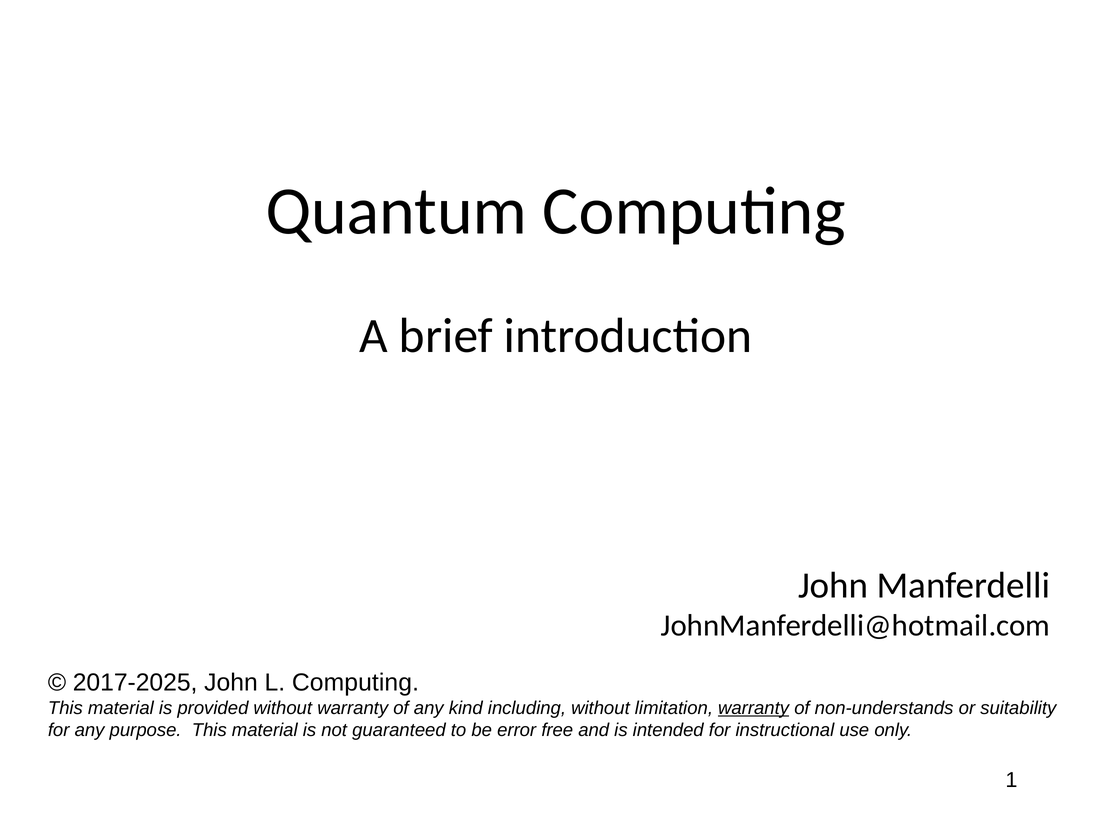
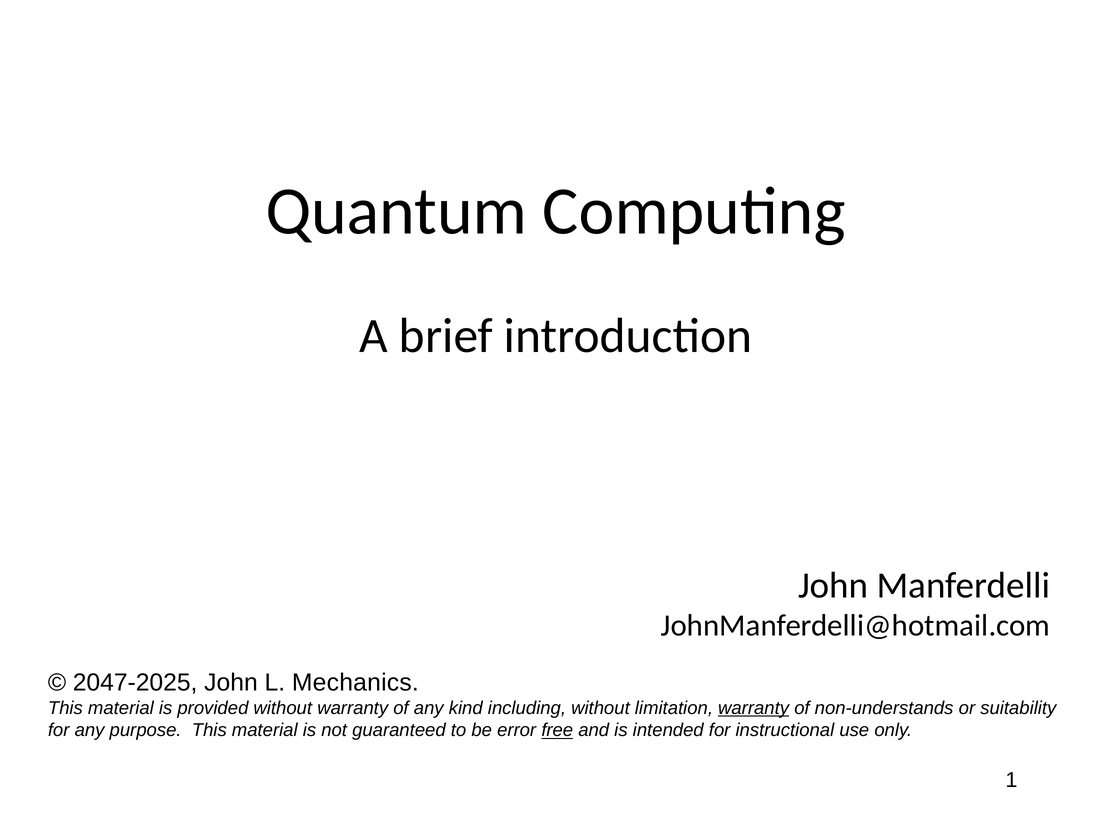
2017-2025: 2017-2025 -> 2047-2025
L Computing: Computing -> Mechanics
free underline: none -> present
